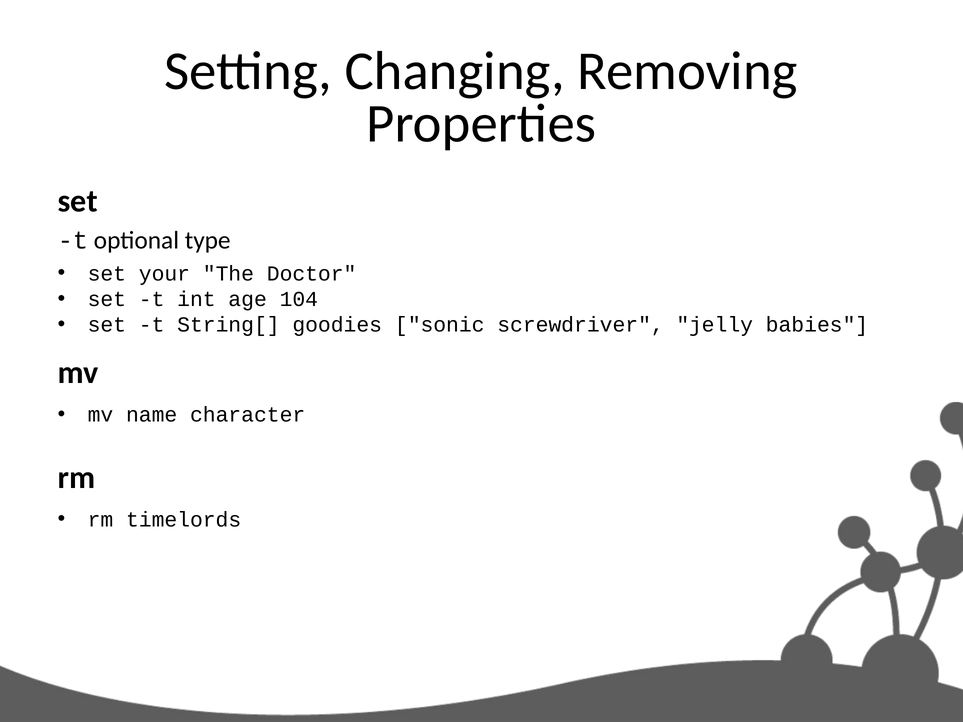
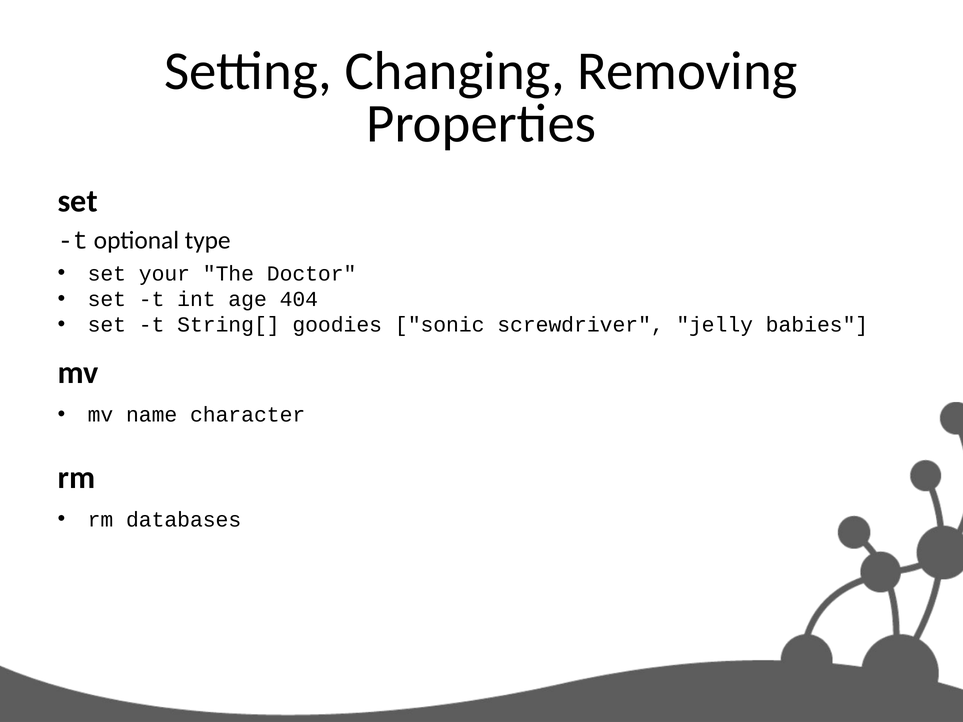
104: 104 -> 404
timelords: timelords -> databases
